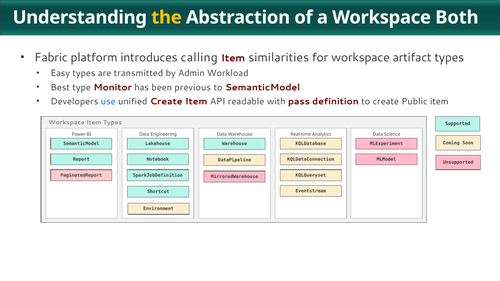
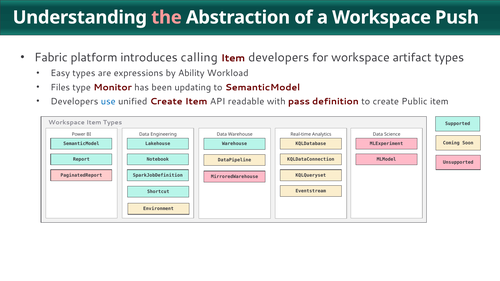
the colour: yellow -> pink
Both: Both -> Push
Item similarities: similarities -> developers
transmitted: transmitted -> expressions
Admin: Admin -> Ability
Best: Best -> Files
previous: previous -> updating
